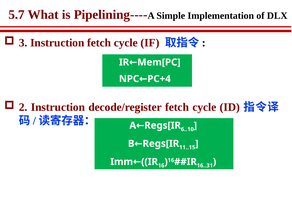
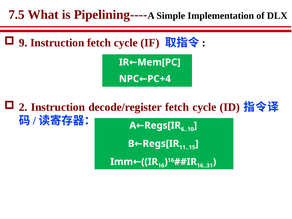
5.7: 5.7 -> 7.5
3: 3 -> 9
